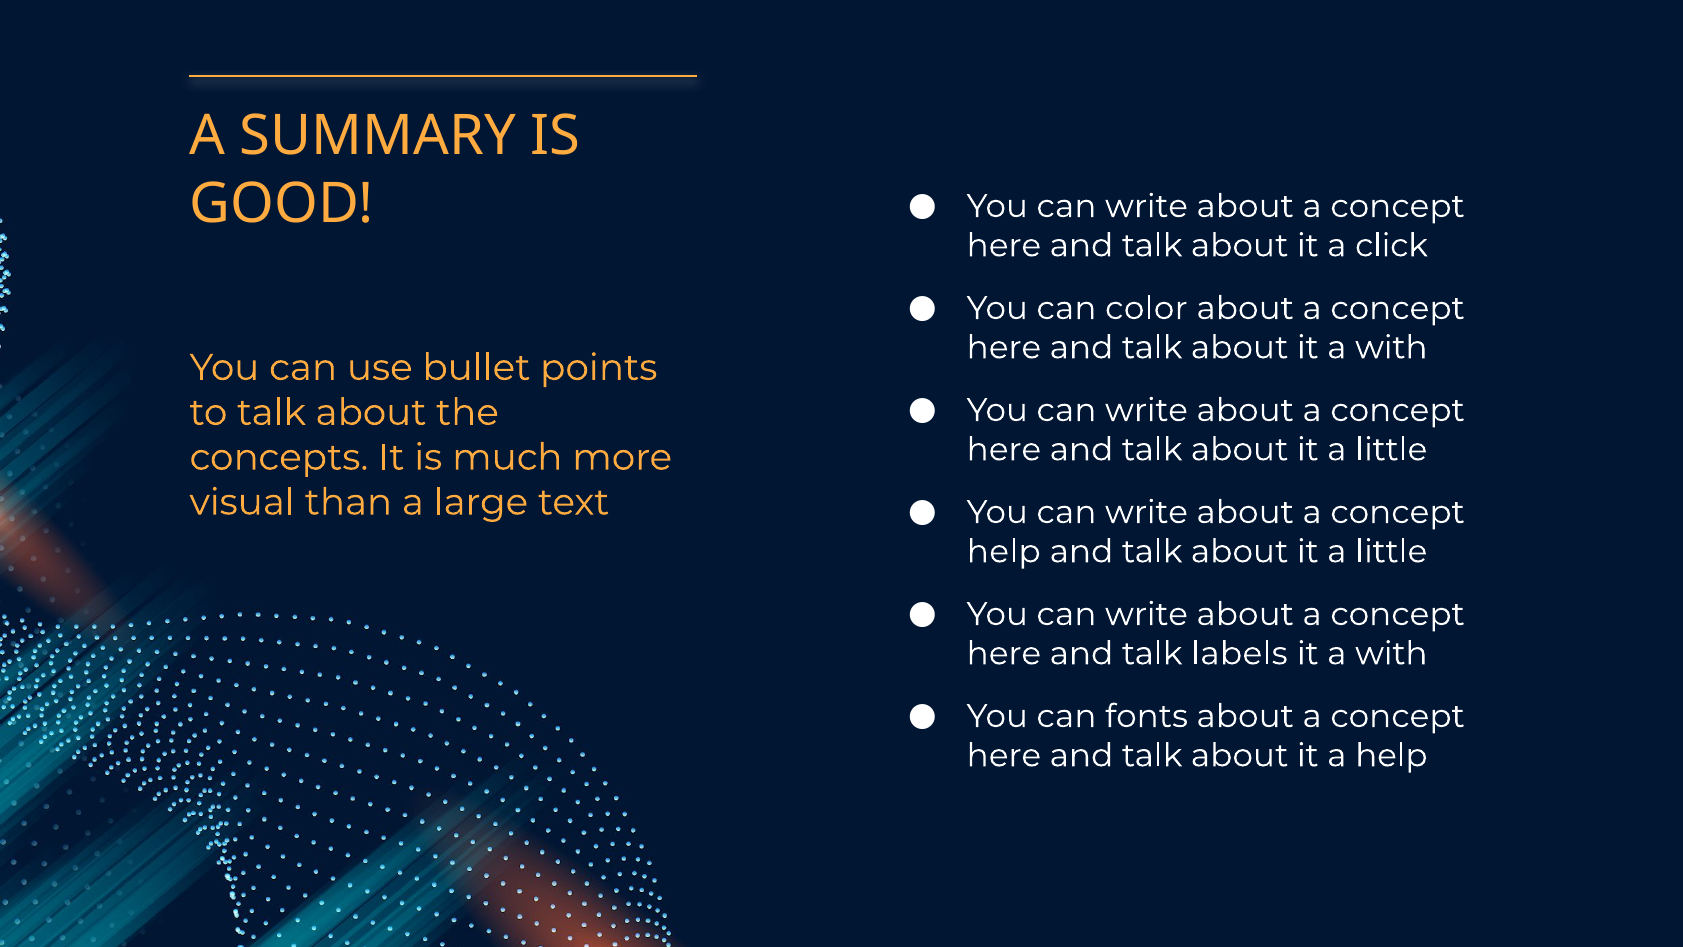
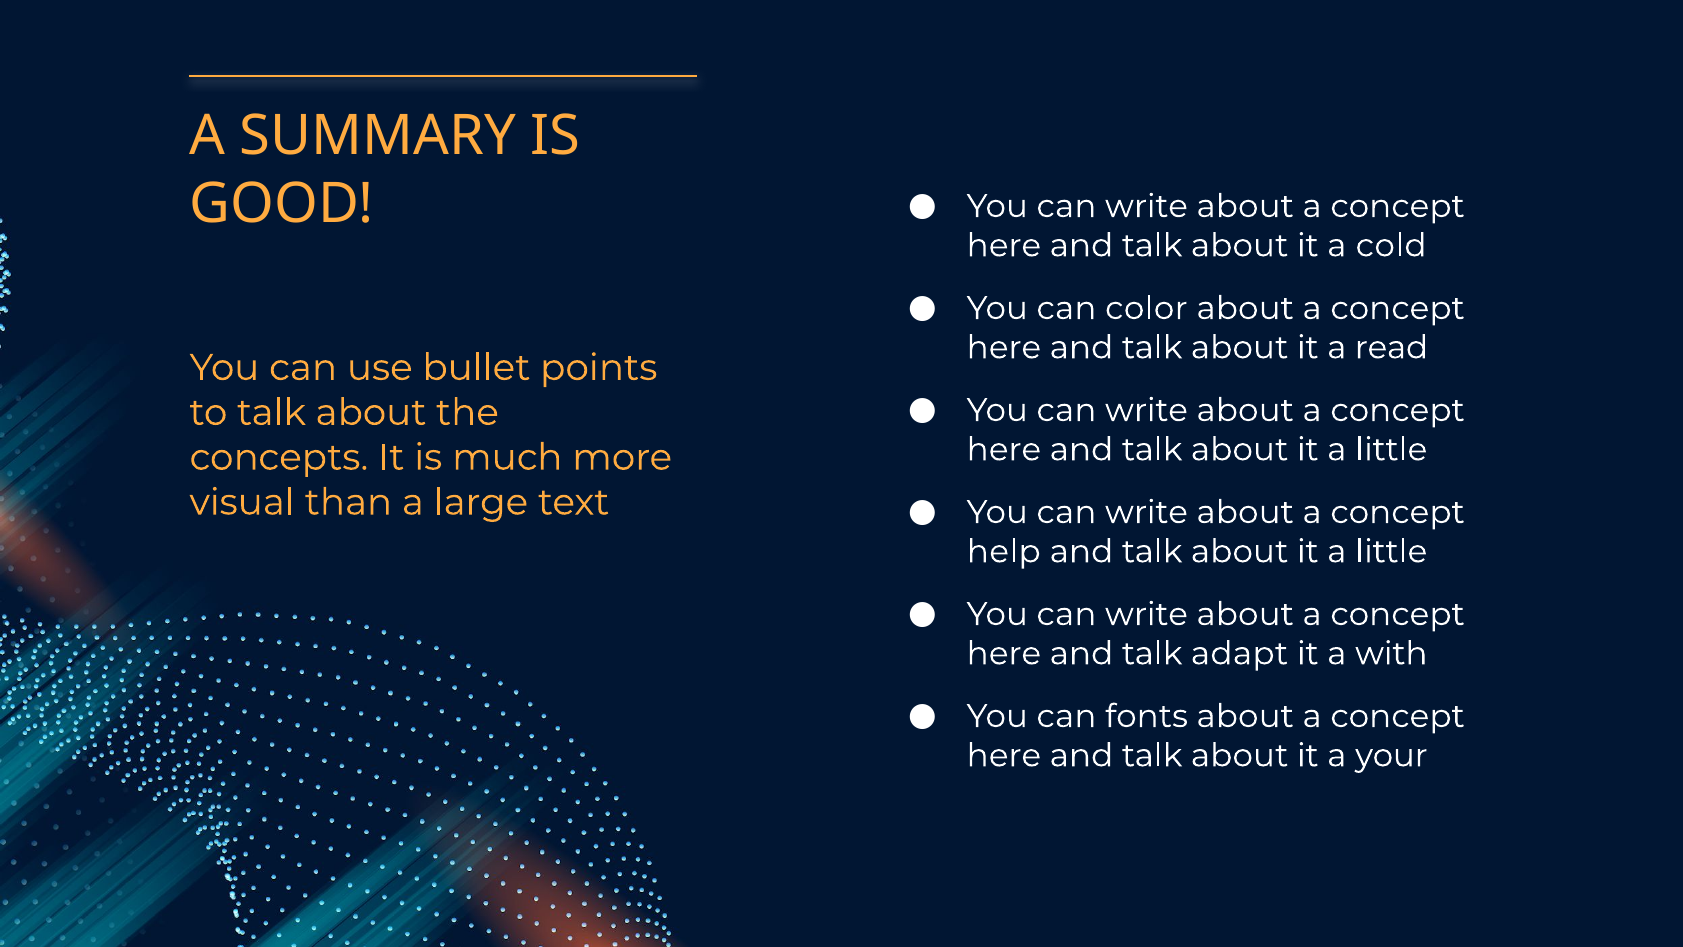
click: click -> cold
about it a with: with -> read
labels: labels -> adapt
a help: help -> your
